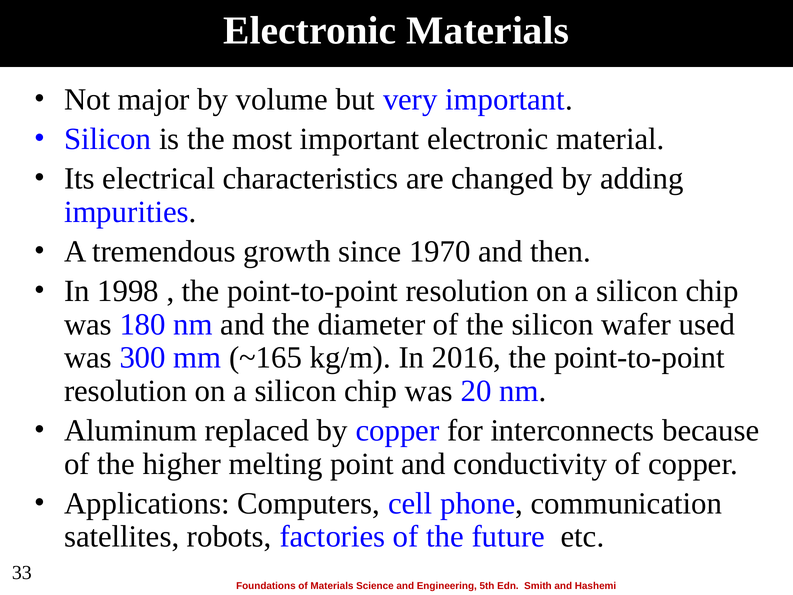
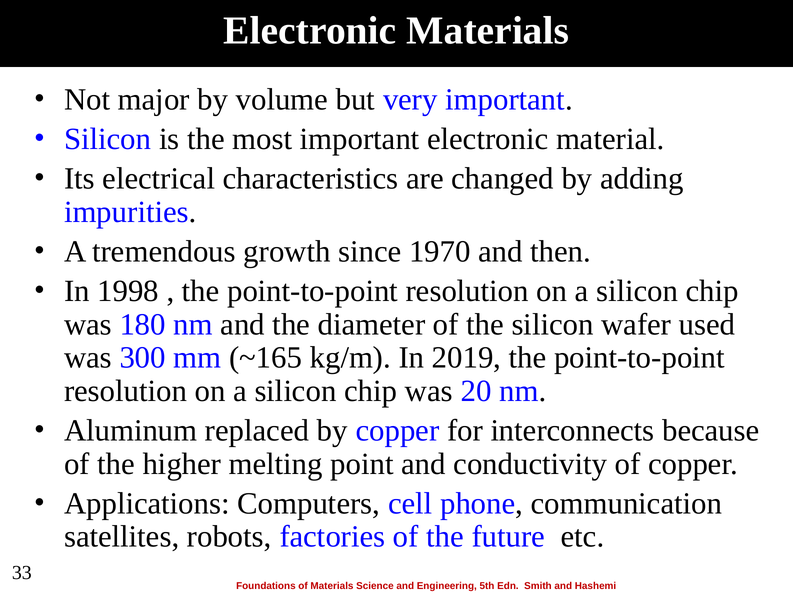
2016: 2016 -> 2019
